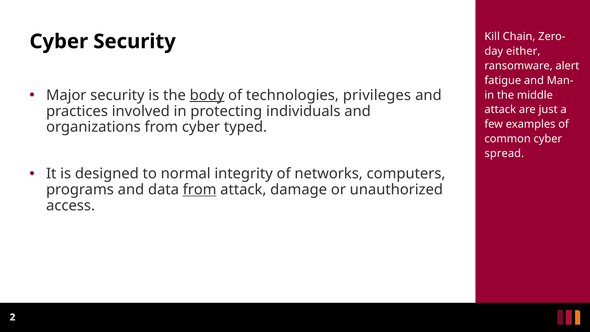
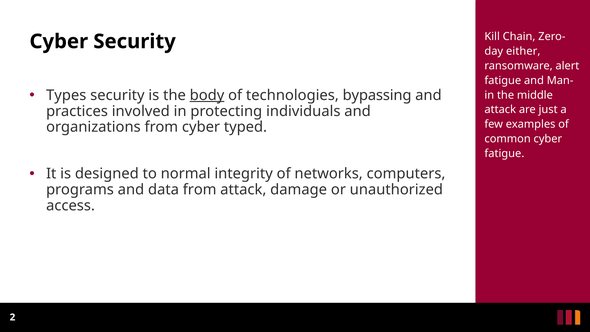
Major: Major -> Types
privileges: privileges -> bypassing
spread at (504, 153): spread -> fatigue
from at (200, 190) underline: present -> none
